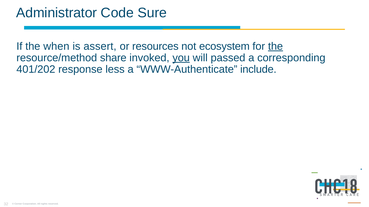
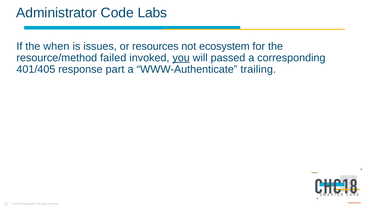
Sure: Sure -> Labs
assert: assert -> issues
the at (276, 46) underline: present -> none
share: share -> failed
401/202: 401/202 -> 401/405
less: less -> part
include: include -> trailing
